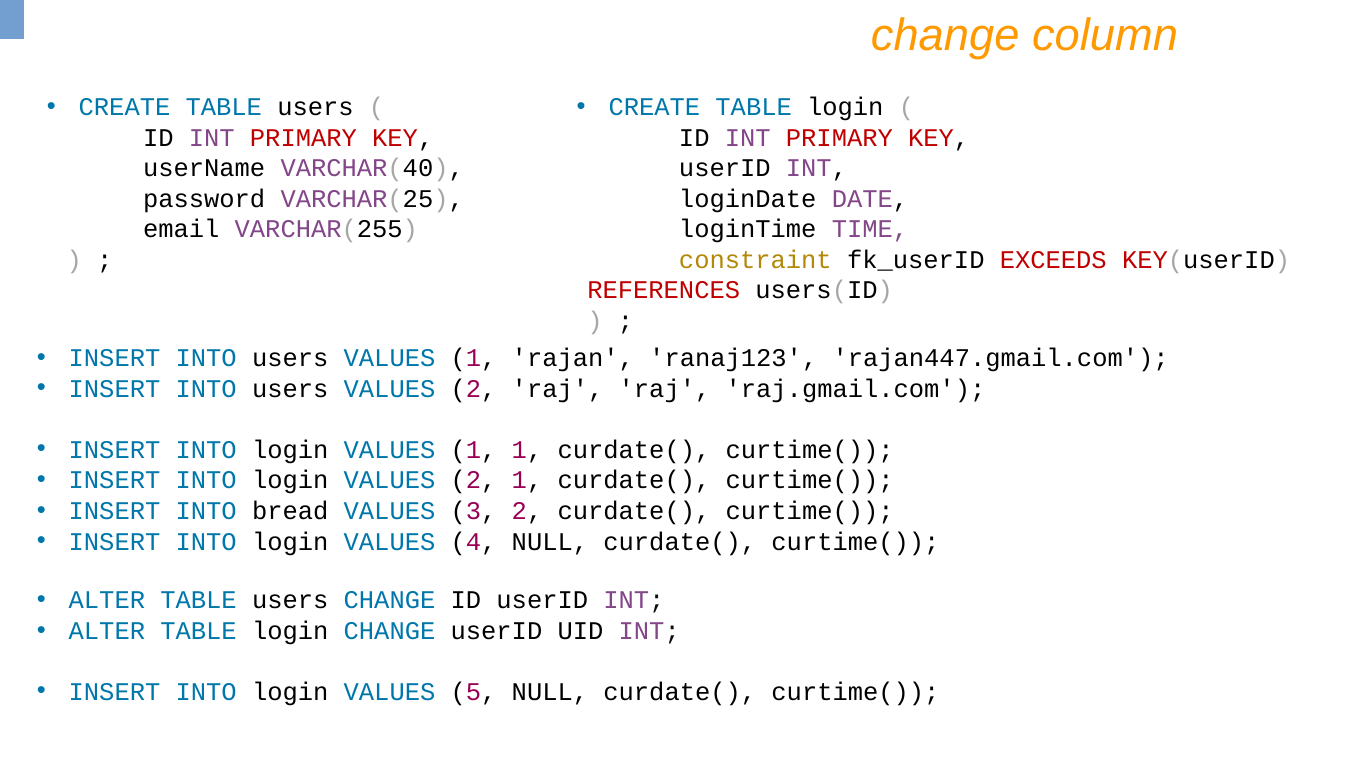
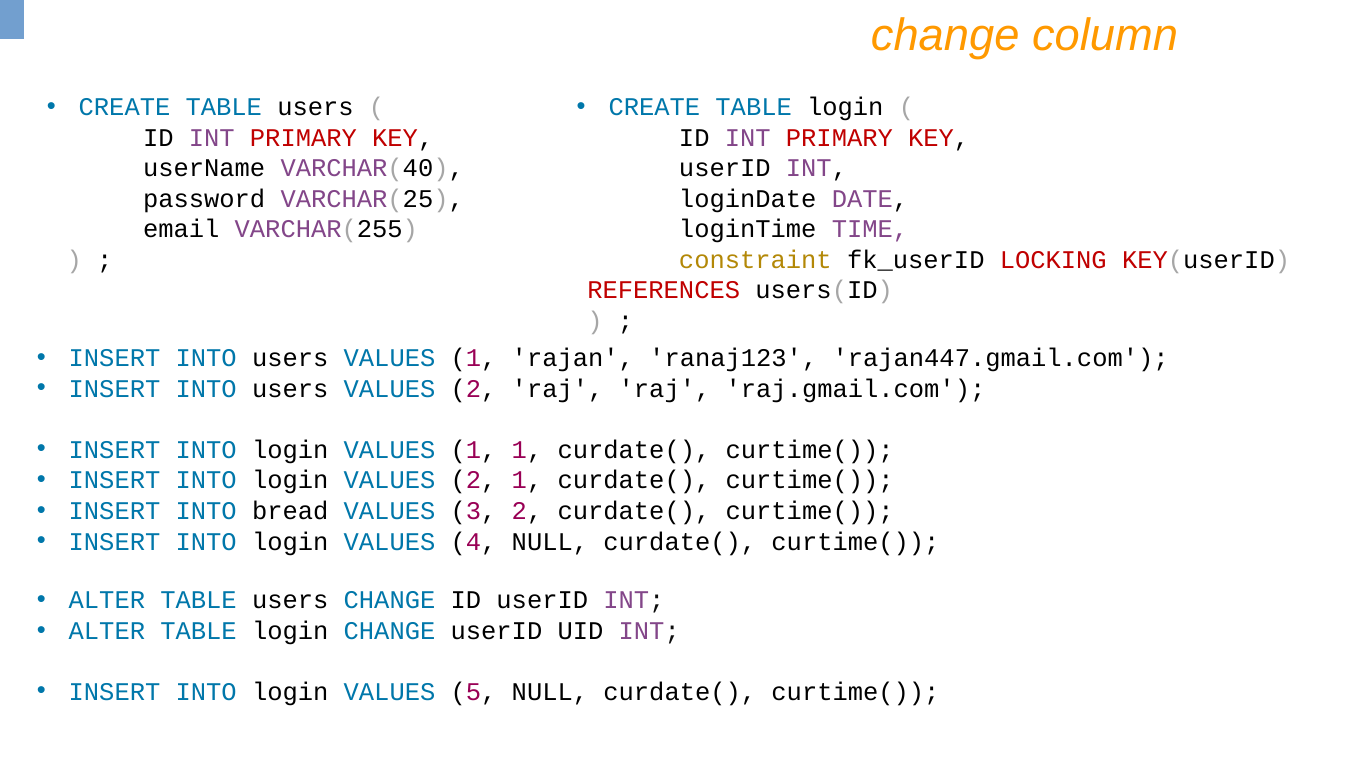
EXCEEDS: EXCEEDS -> LOCKING
